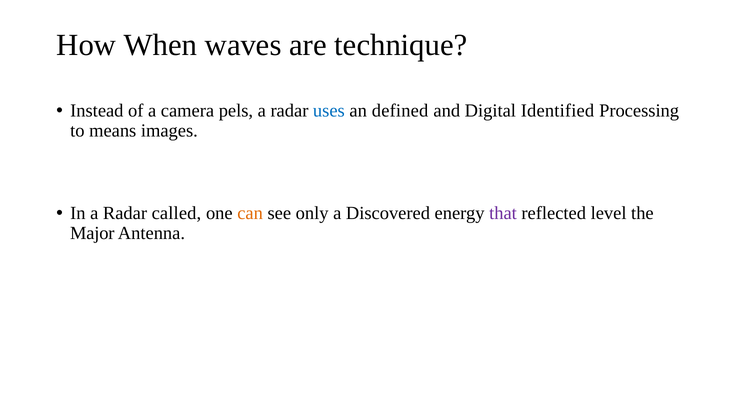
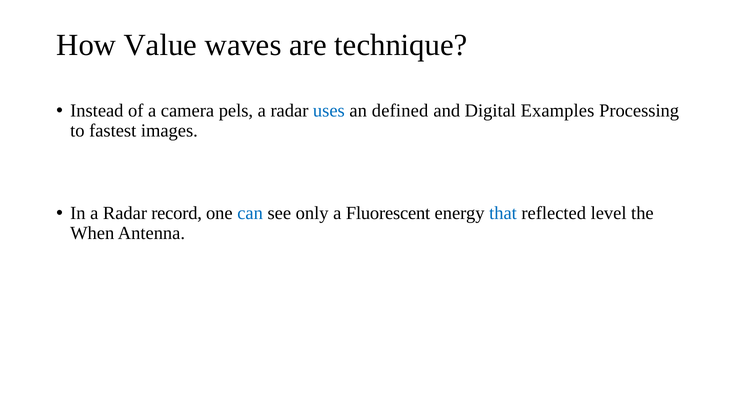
When: When -> Value
Identified: Identified -> Examples
means: means -> fastest
called: called -> record
can colour: orange -> blue
Discovered: Discovered -> Fluorescent
that colour: purple -> blue
Major: Major -> When
